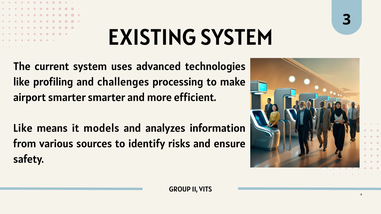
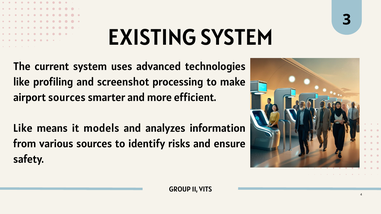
challenges: challenges -> screenshot
airport smarter: smarter -> sources
